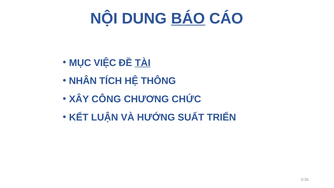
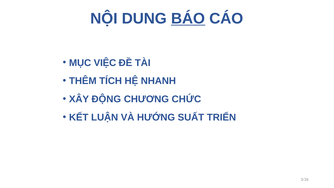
TÀI underline: present -> none
NHÂN: NHÂN -> THÊM
THÔNG: THÔNG -> NHANH
CÔNG: CÔNG -> ĐỘNG
